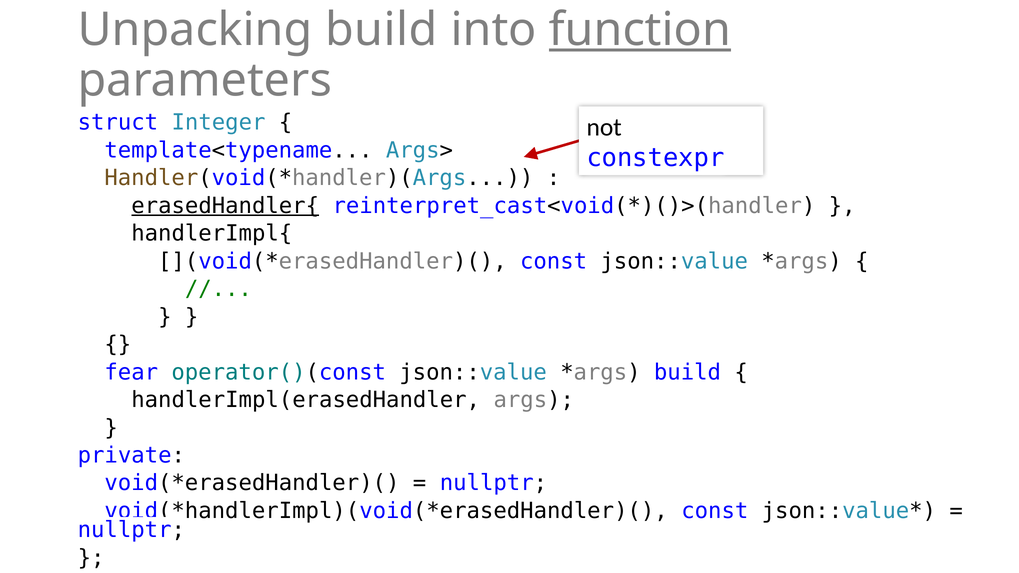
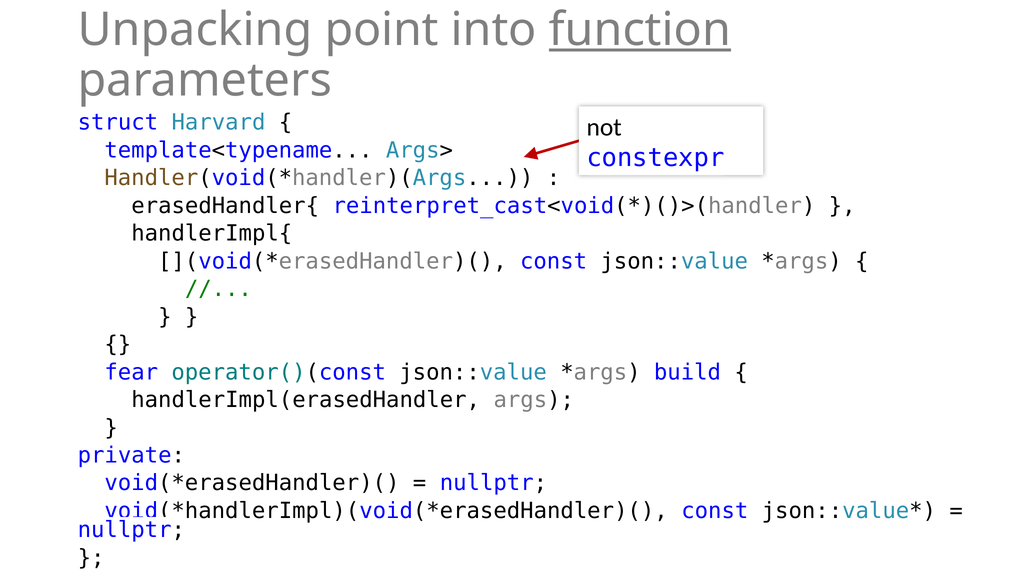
Unpacking build: build -> point
Integer: Integer -> Harvard
erasedHandler{ underline: present -> none
